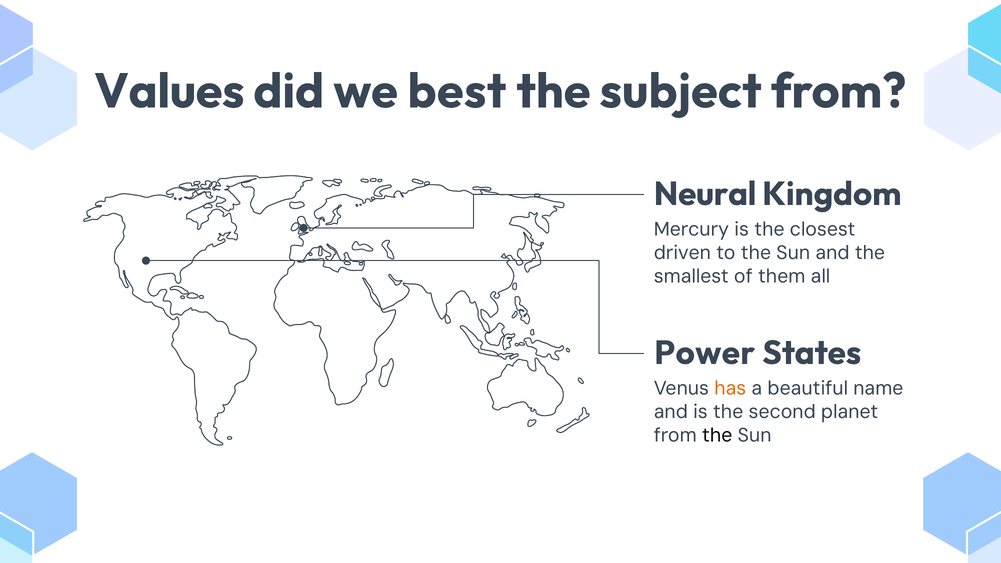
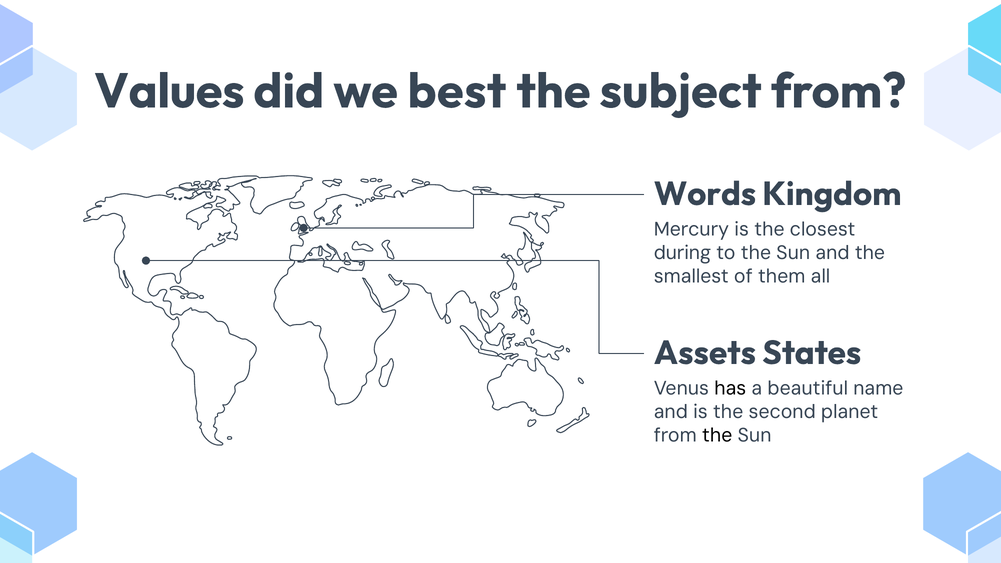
Neural: Neural -> Words
driven: driven -> during
Power: Power -> Assets
has colour: orange -> black
